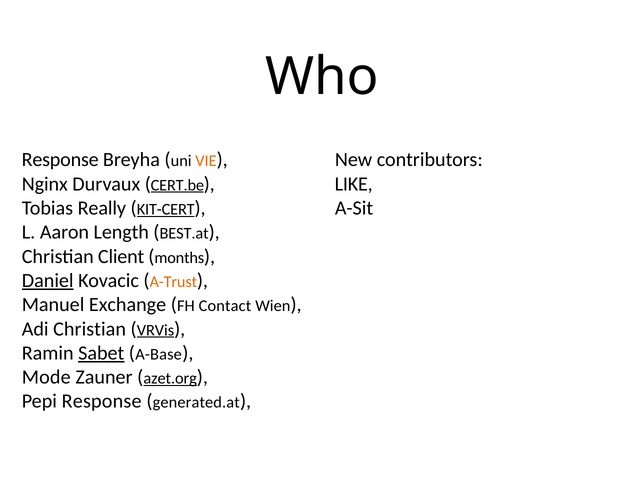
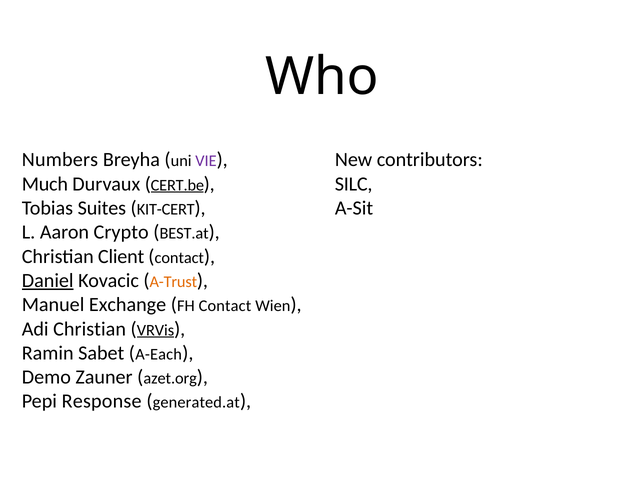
Response at (60, 160): Response -> Numbers
VIE colour: orange -> purple
Nginx: Nginx -> Much
LIKE: LIKE -> SILC
Really: Really -> Suites
KIT-CERT underline: present -> none
Length: Length -> Crypto
months at (179, 258): months -> contact
Sabet underline: present -> none
A-Base: A-Base -> A-Each
Mode: Mode -> Demo
azet.org underline: present -> none
